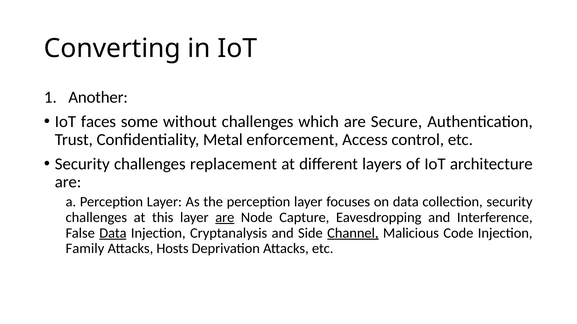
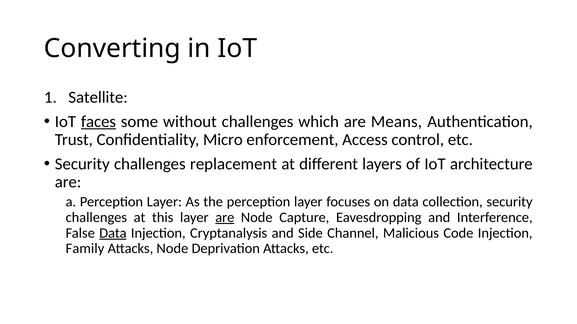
Another: Another -> Satellite
faces underline: none -> present
Secure: Secure -> Means
Metal: Metal -> Micro
Channel underline: present -> none
Attacks Hosts: Hosts -> Node
